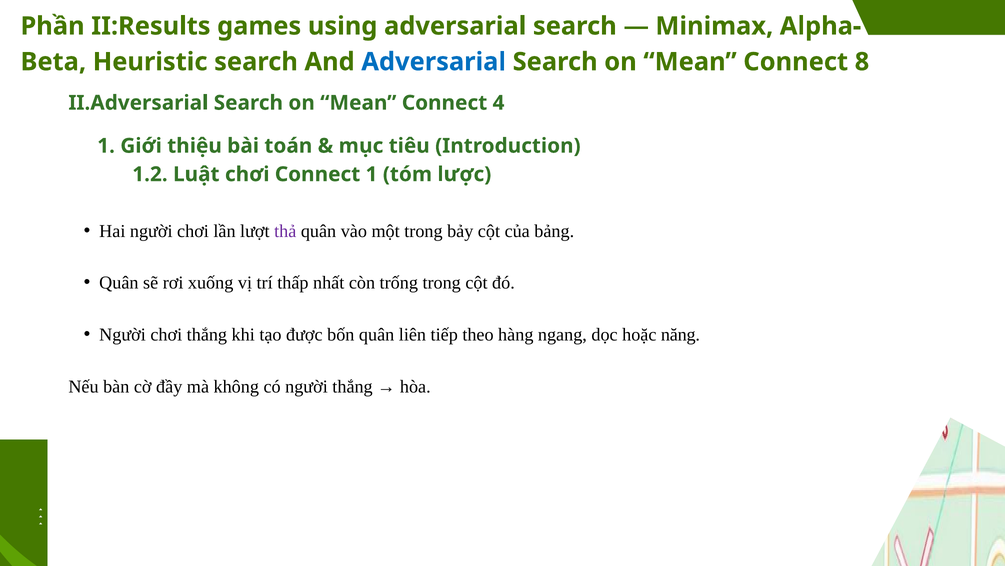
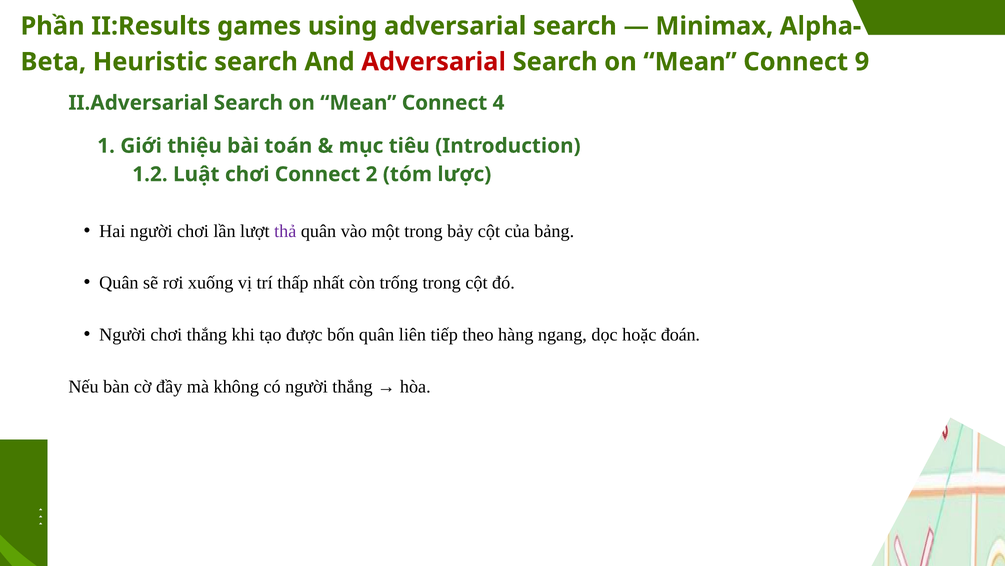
Adversarial at (434, 62) colour: blue -> red
8: 8 -> 9
Connect 1: 1 -> 2
năng: năng -> đoán
